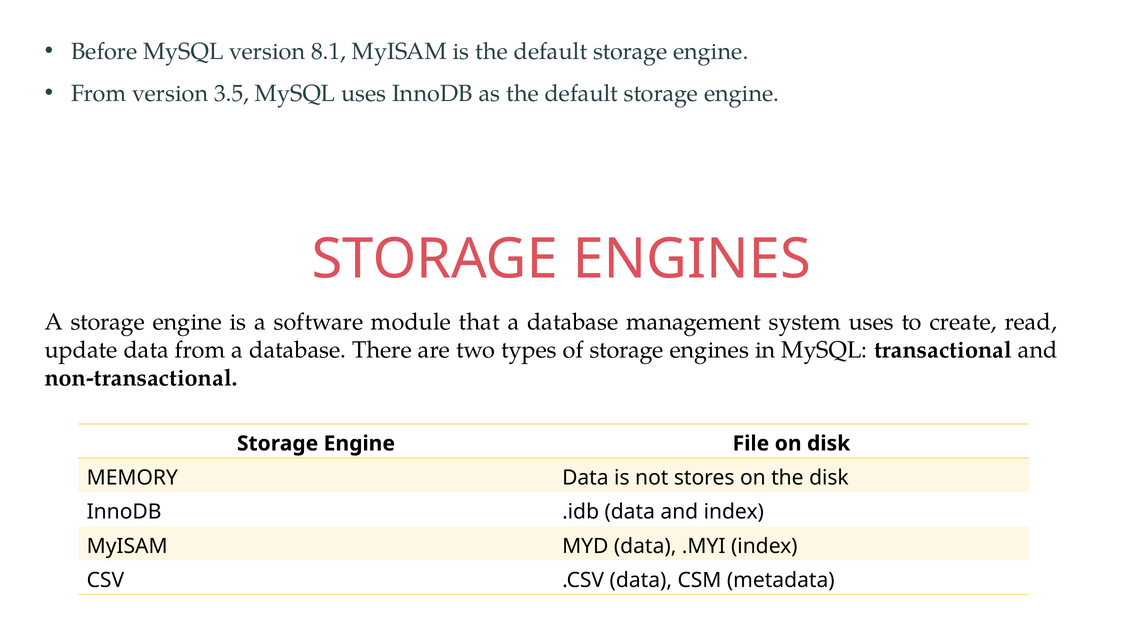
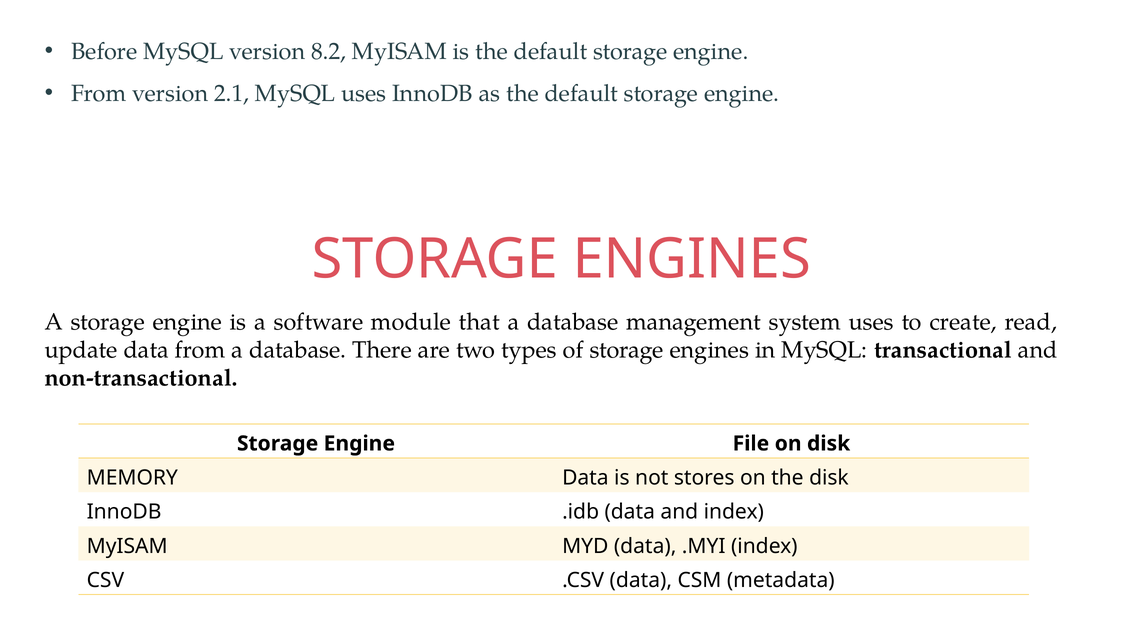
8.1: 8.1 -> 8.2
3.5: 3.5 -> 2.1
